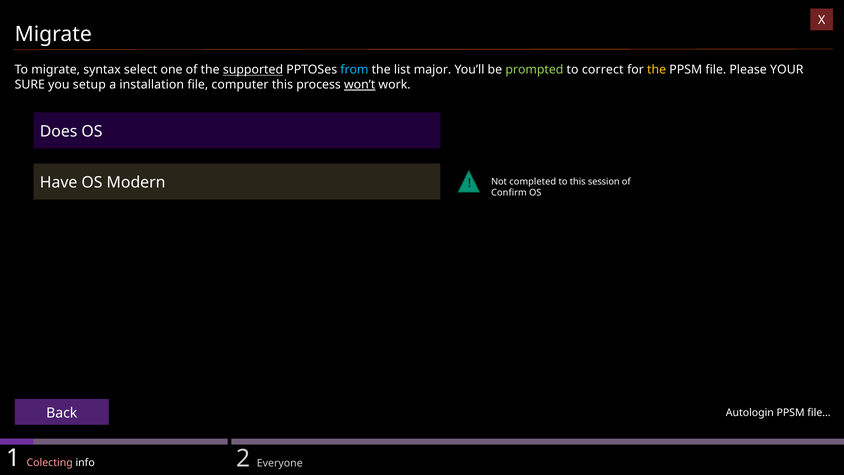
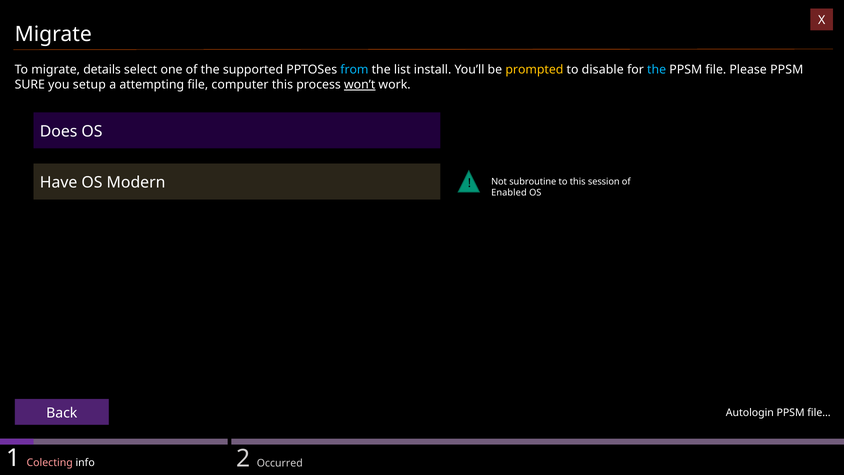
syntax: syntax -> details
supported underline: present -> none
major: major -> install
prompted colour: light green -> yellow
correct: correct -> disable
the at (657, 70) colour: yellow -> light blue
Please YOUR: YOUR -> PPSM
installation: installation -> attempting
completed: completed -> subroutine
Confirm: Confirm -> Enabled
Everyone: Everyone -> Occurred
